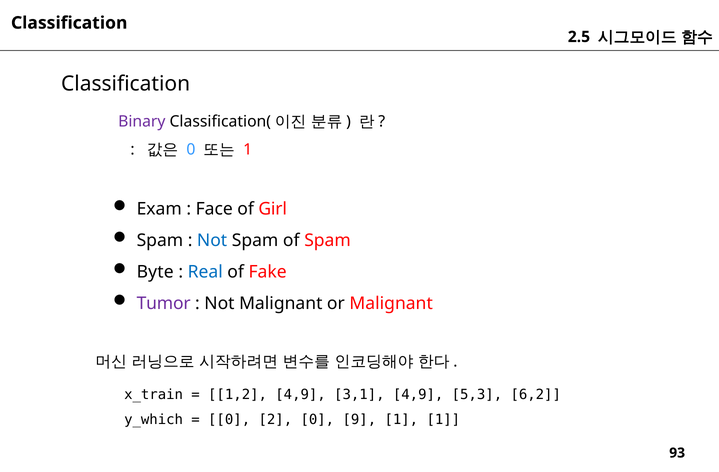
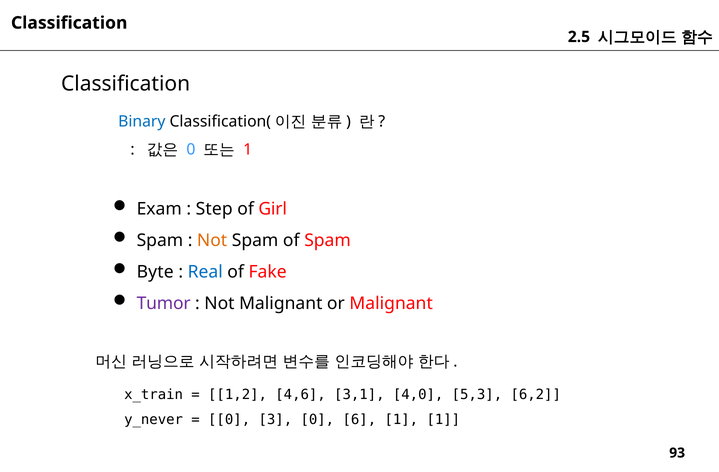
Binary colour: purple -> blue
Face: Face -> Step
Not at (212, 241) colour: blue -> orange
1,2 4,9: 4,9 -> 4,6
3,1 4,9: 4,9 -> 4,0
y_which: y_which -> y_never
2: 2 -> 3
9: 9 -> 6
